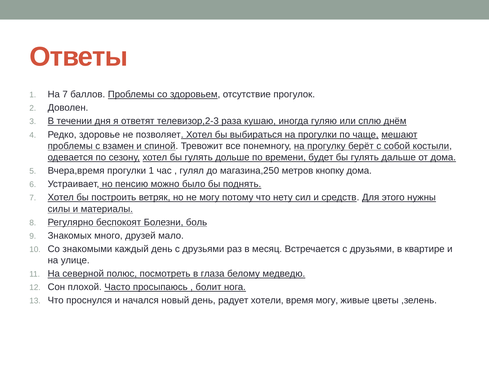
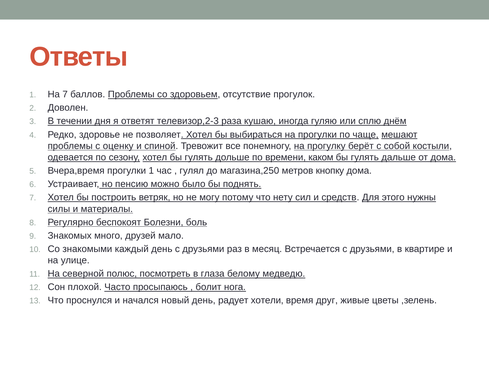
взамен: взамен -> оценку
будет: будет -> каком
время могу: могу -> друг
